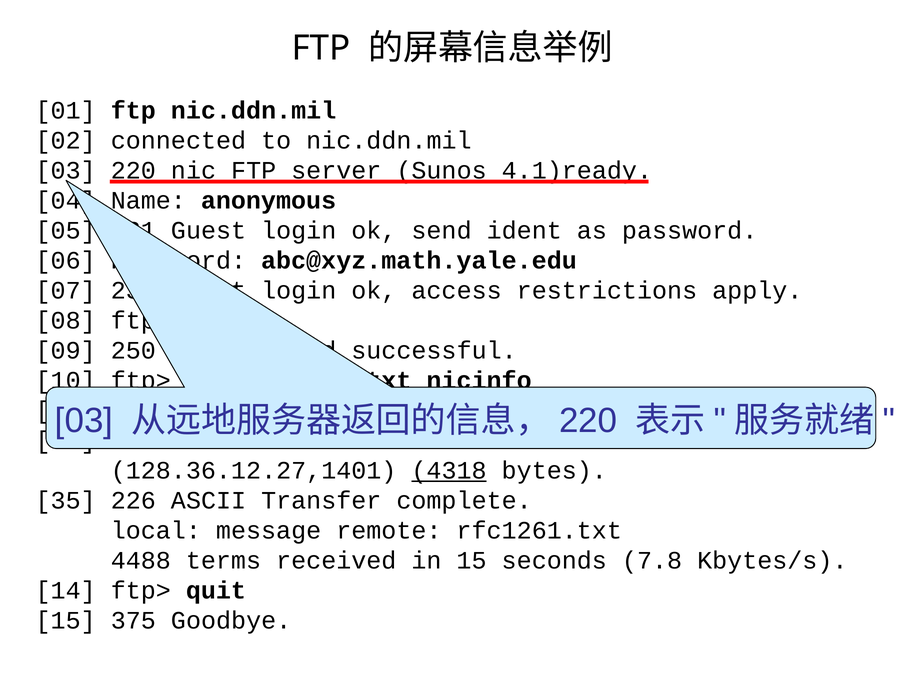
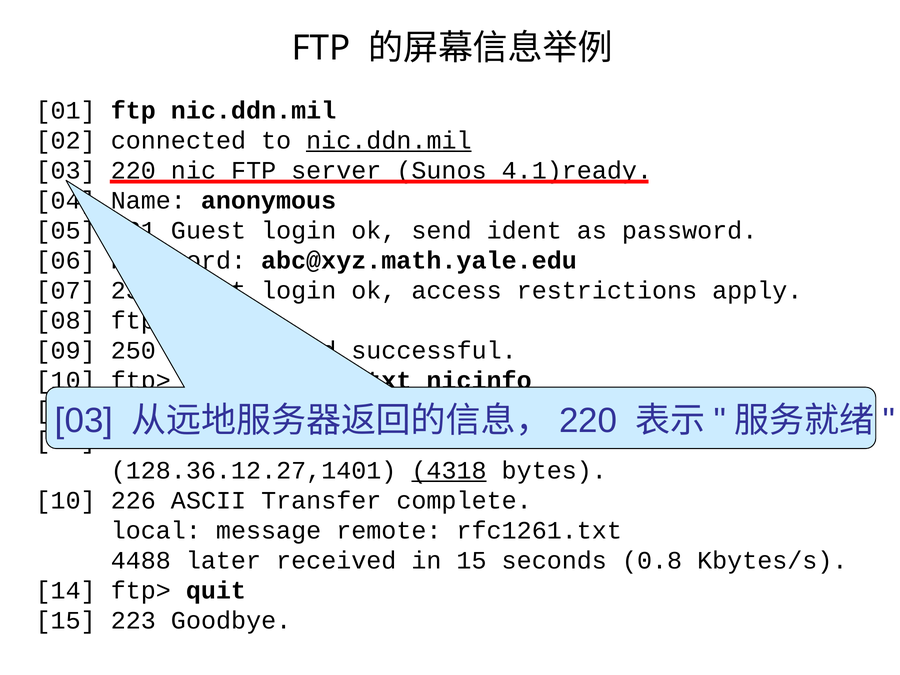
nic.ddn.mil at (389, 140) underline: none -> present
35 at (66, 501): 35 -> 10
terms: terms -> later
7.8: 7.8 -> 0.8
375: 375 -> 223
